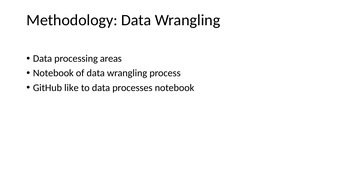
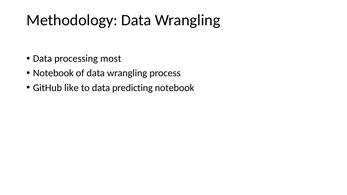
areas: areas -> most
processes: processes -> predicting
